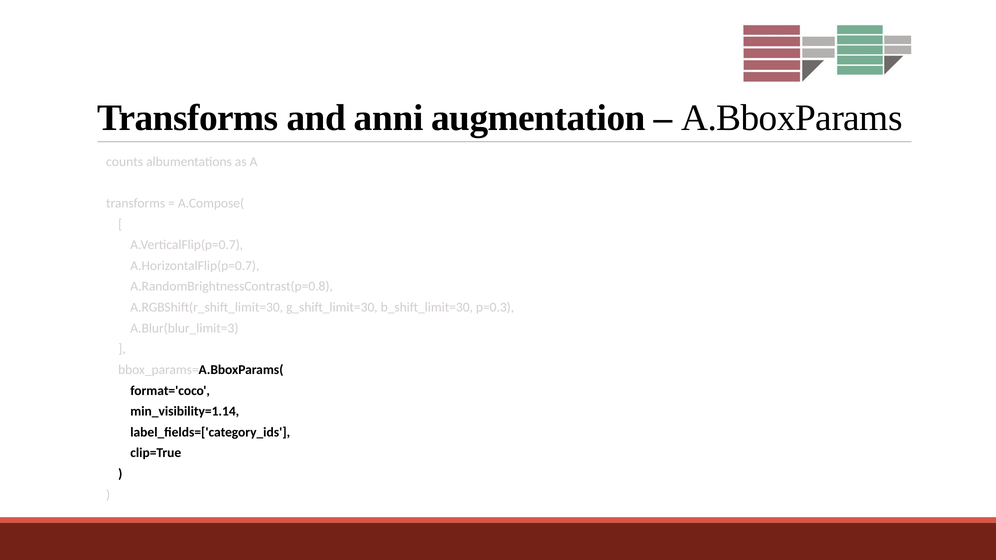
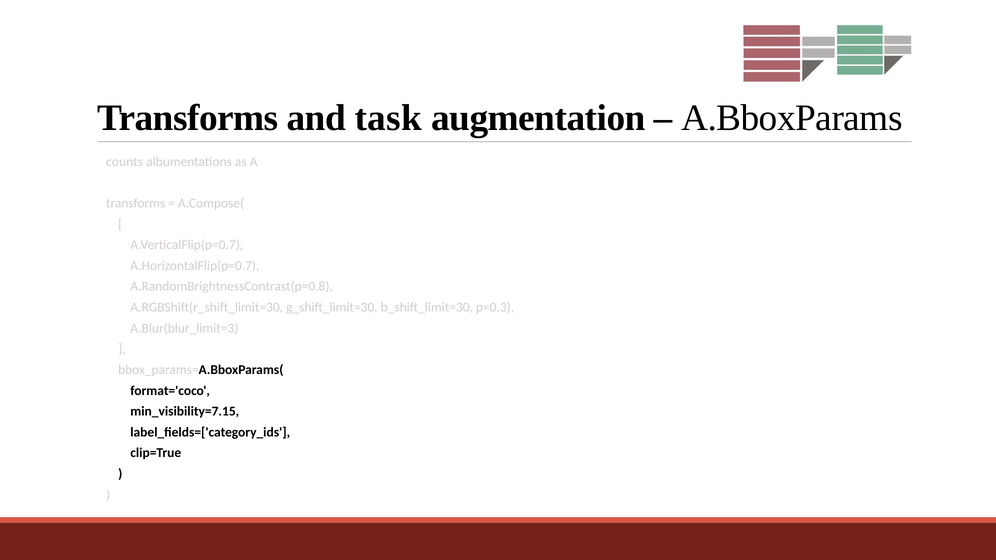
anni: anni -> task
min_visibility=1.14: min_visibility=1.14 -> min_visibility=7.15
